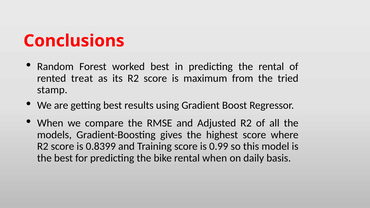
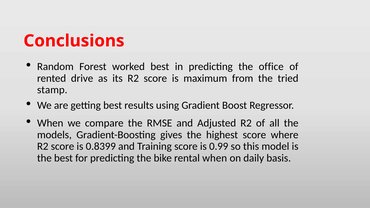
the rental: rental -> office
treat: treat -> drive
